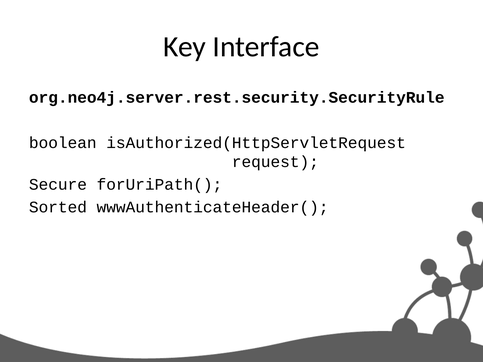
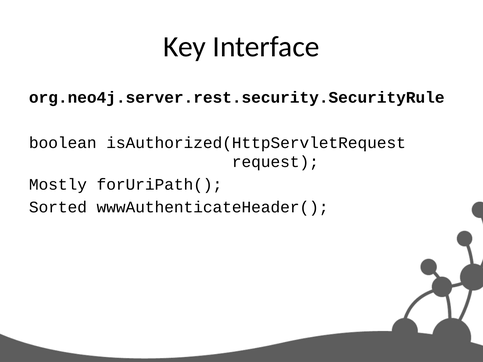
Secure: Secure -> Mostly
